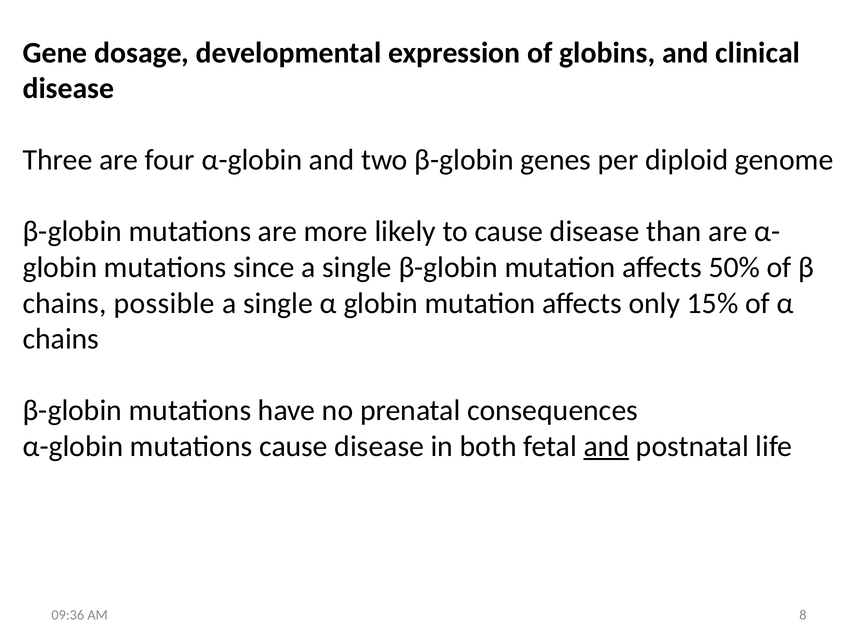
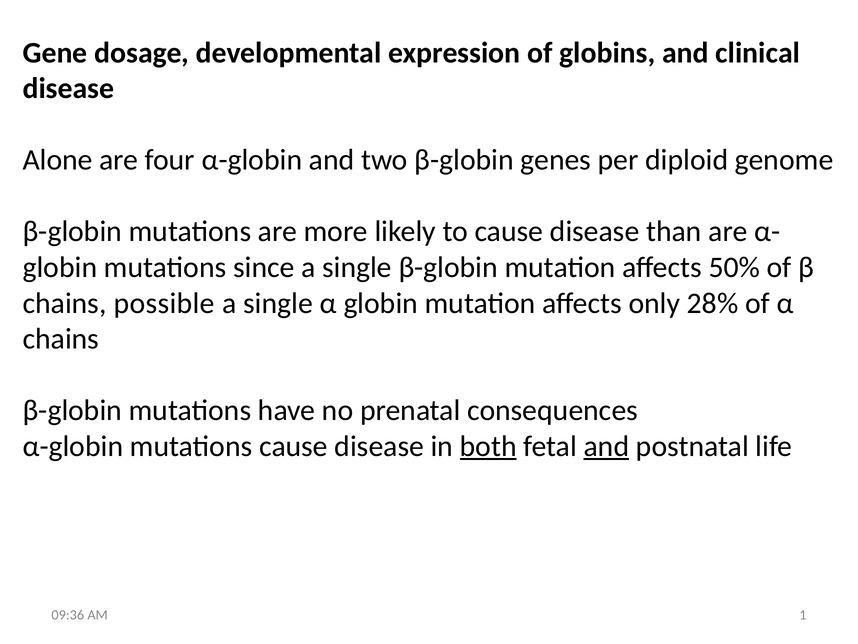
Three: Three -> Alone
15%: 15% -> 28%
both underline: none -> present
8: 8 -> 1
